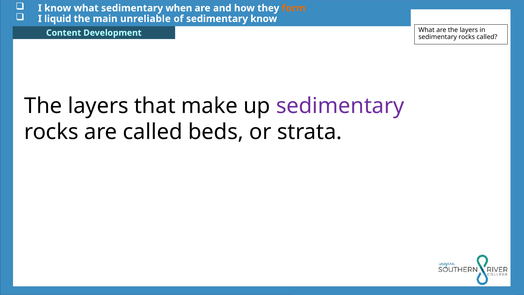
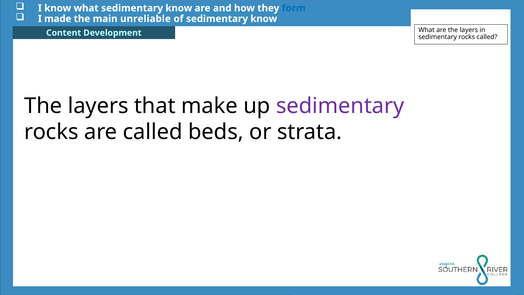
what sedimentary when: when -> know
form colour: orange -> blue
liquid: liquid -> made
